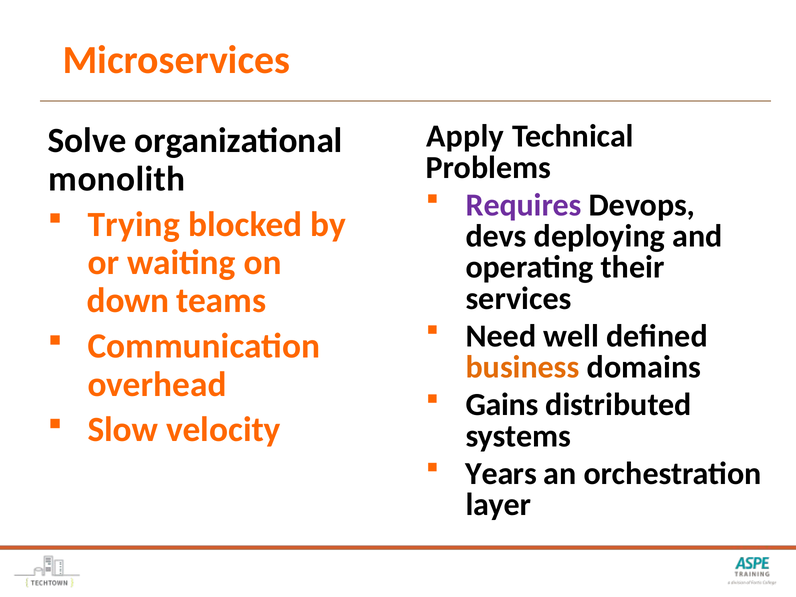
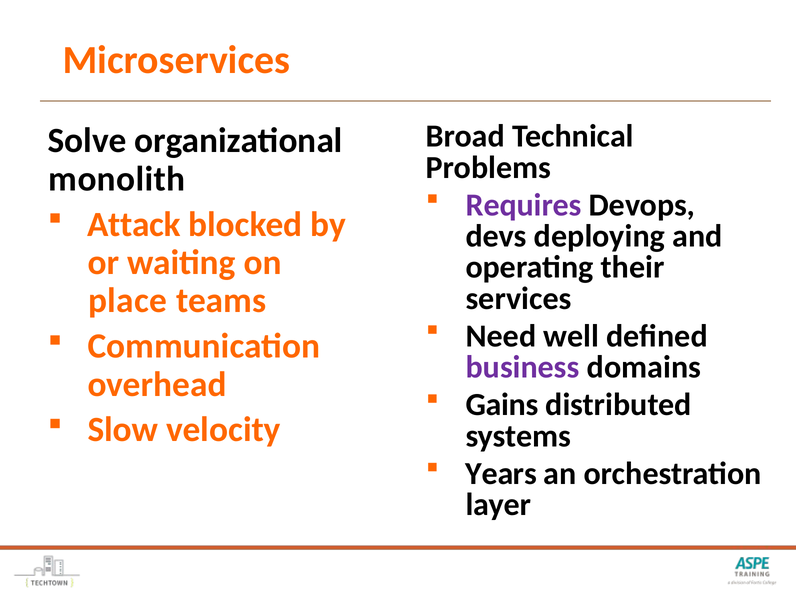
Apply: Apply -> Broad
Trying: Trying -> Attack
down: down -> place
business colour: orange -> purple
